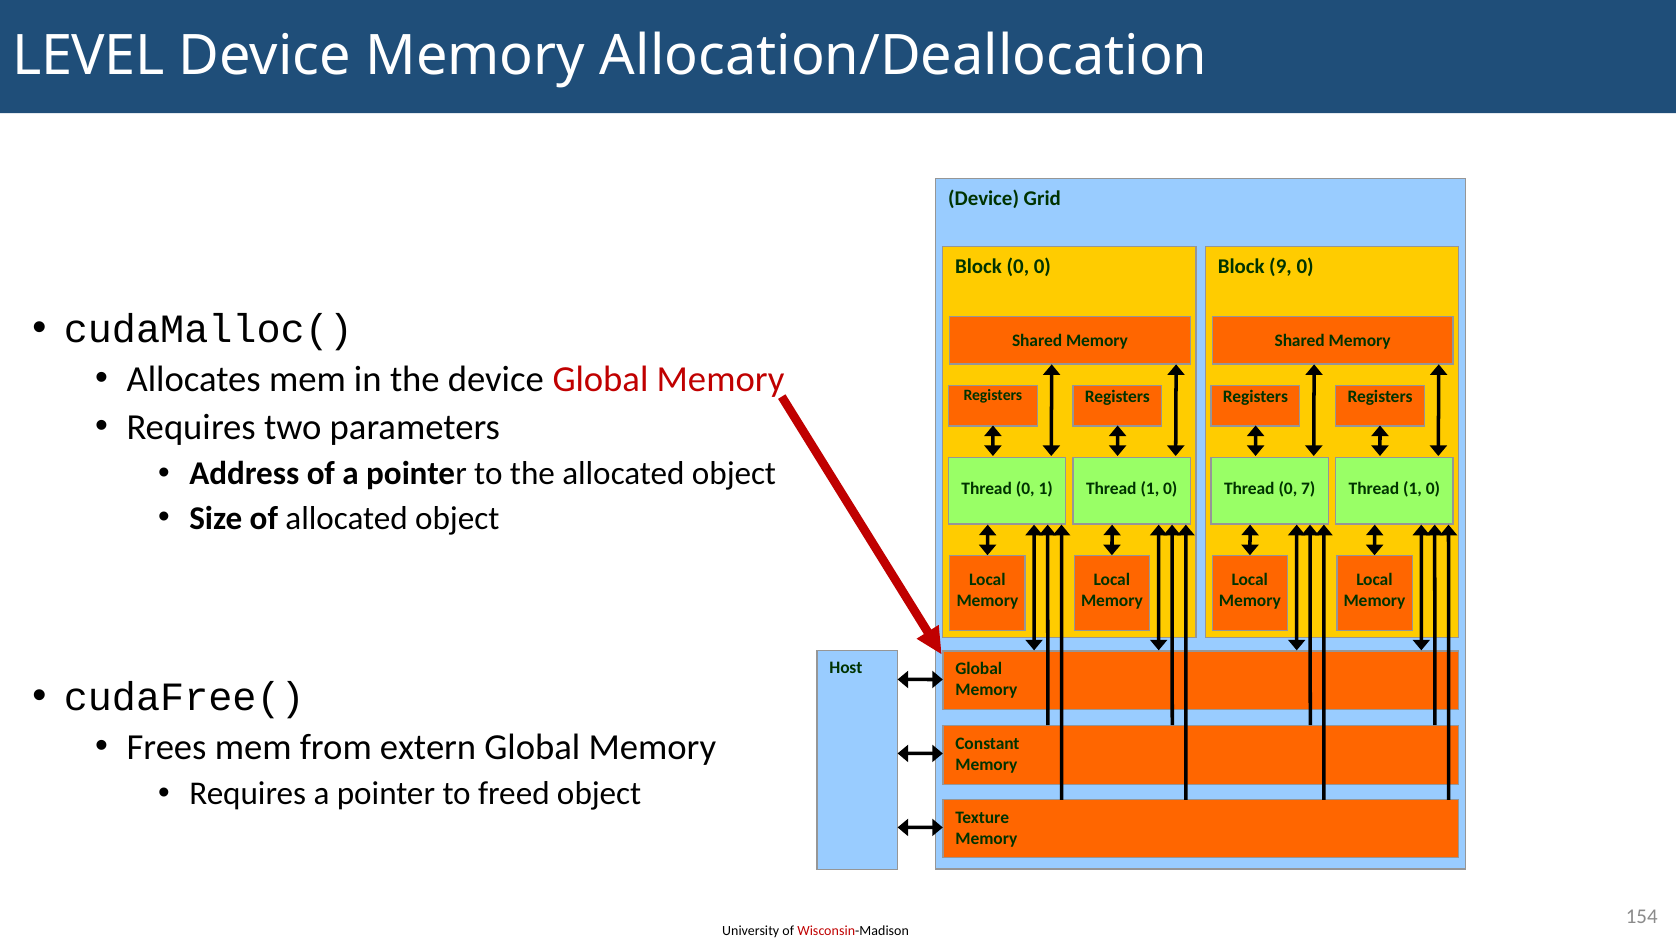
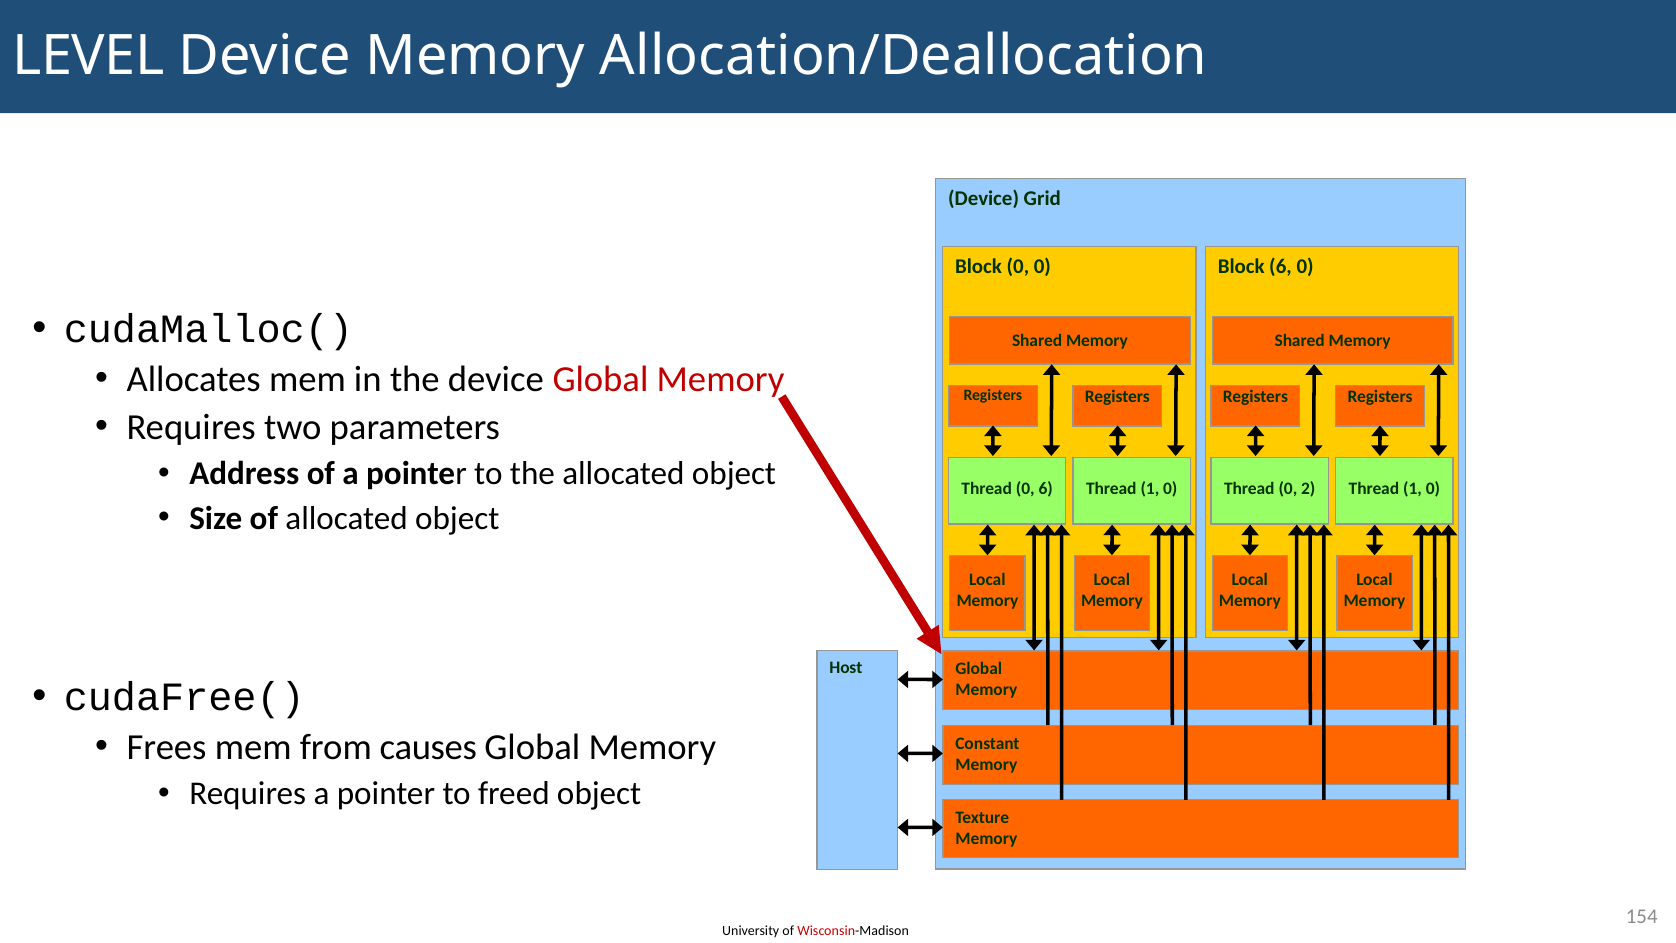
Block 9: 9 -> 6
0 1: 1 -> 6
7: 7 -> 2
extern: extern -> causes
